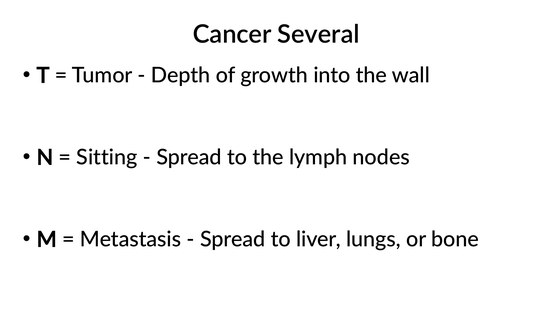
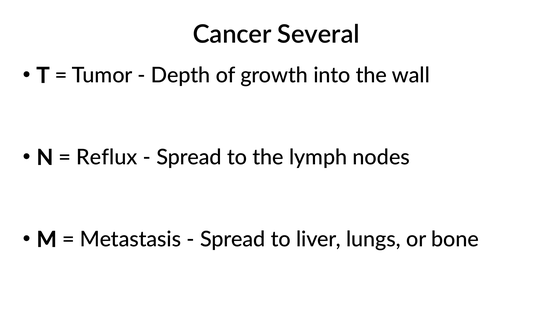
Sitting: Sitting -> Reflux
